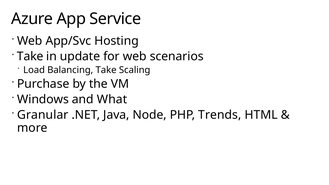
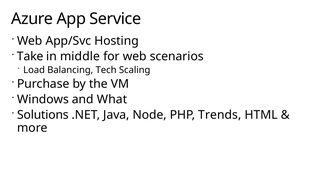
update: update -> middle
Balancing Take: Take -> Tech
Granular: Granular -> Solutions
